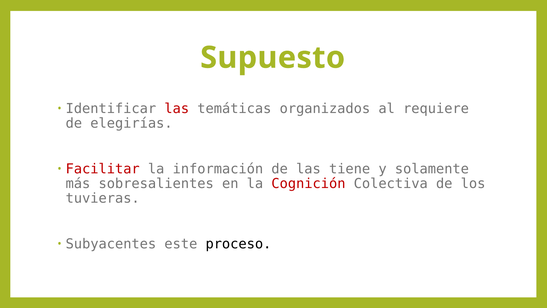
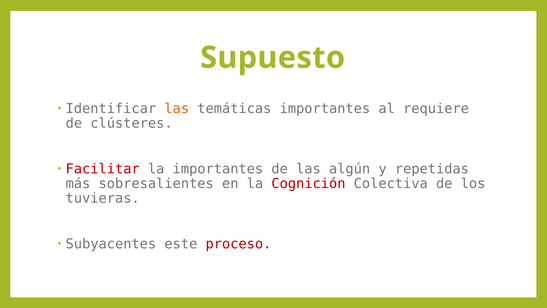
las at (177, 108) colour: red -> orange
temáticas organizados: organizados -> importantes
elegirías: elegirías -> clústeres
la información: información -> importantes
tiene: tiene -> algún
solamente: solamente -> repetidas
proceso colour: black -> red
